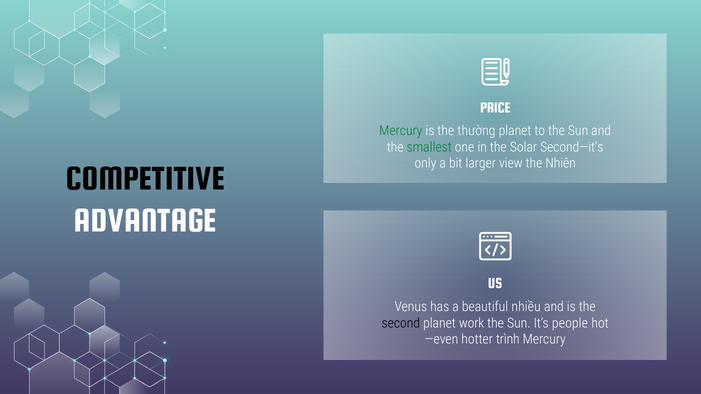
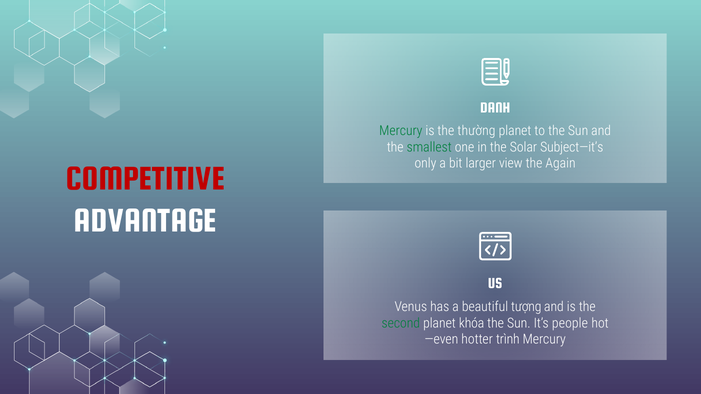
PRICE: PRICE -> DANH
Second—it’s: Second—it’s -> Subject—it’s
Nhiên: Nhiên -> Again
COMPETITIVE colour: black -> red
nhiều: nhiều -> tượng
second colour: black -> green
work: work -> khóa
